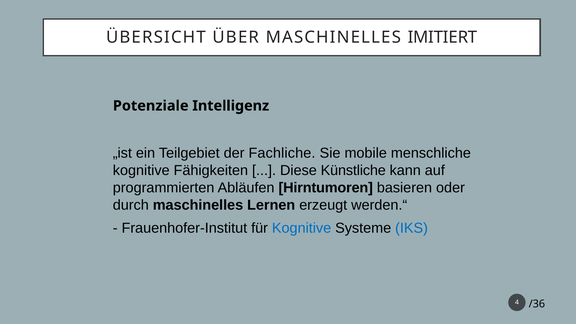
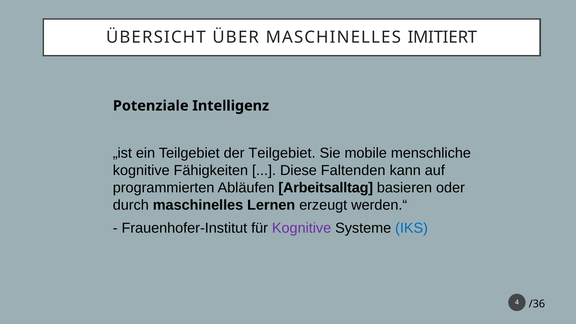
der Fachliche: Fachliche -> Teilgebiet
Künstliche: Künstliche -> Faltenden
Hirntumoren: Hirntumoren -> Arbeitsalltag
Kognitive at (302, 228) colour: blue -> purple
